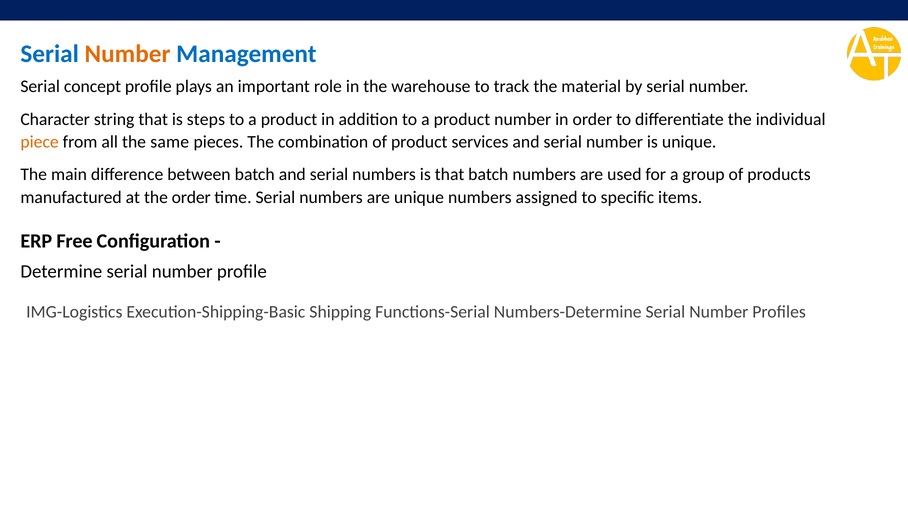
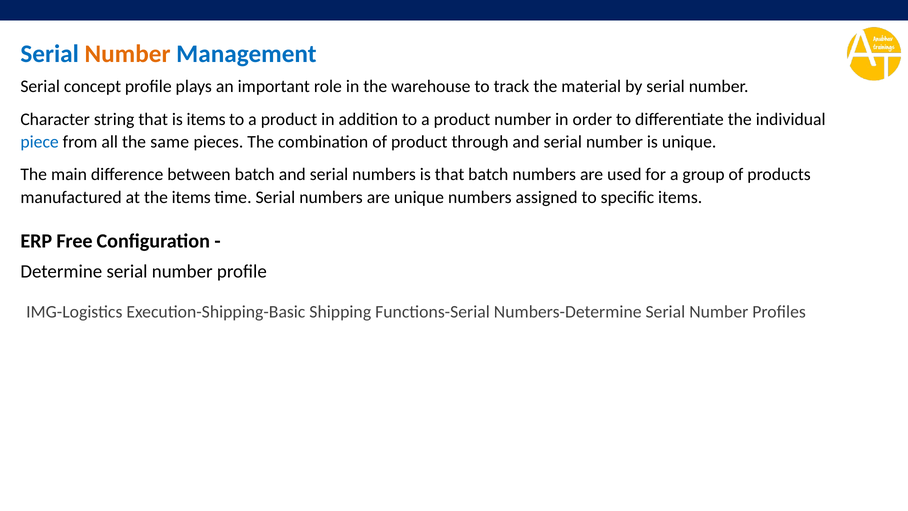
is steps: steps -> items
piece colour: orange -> blue
services: services -> through
the order: order -> items
